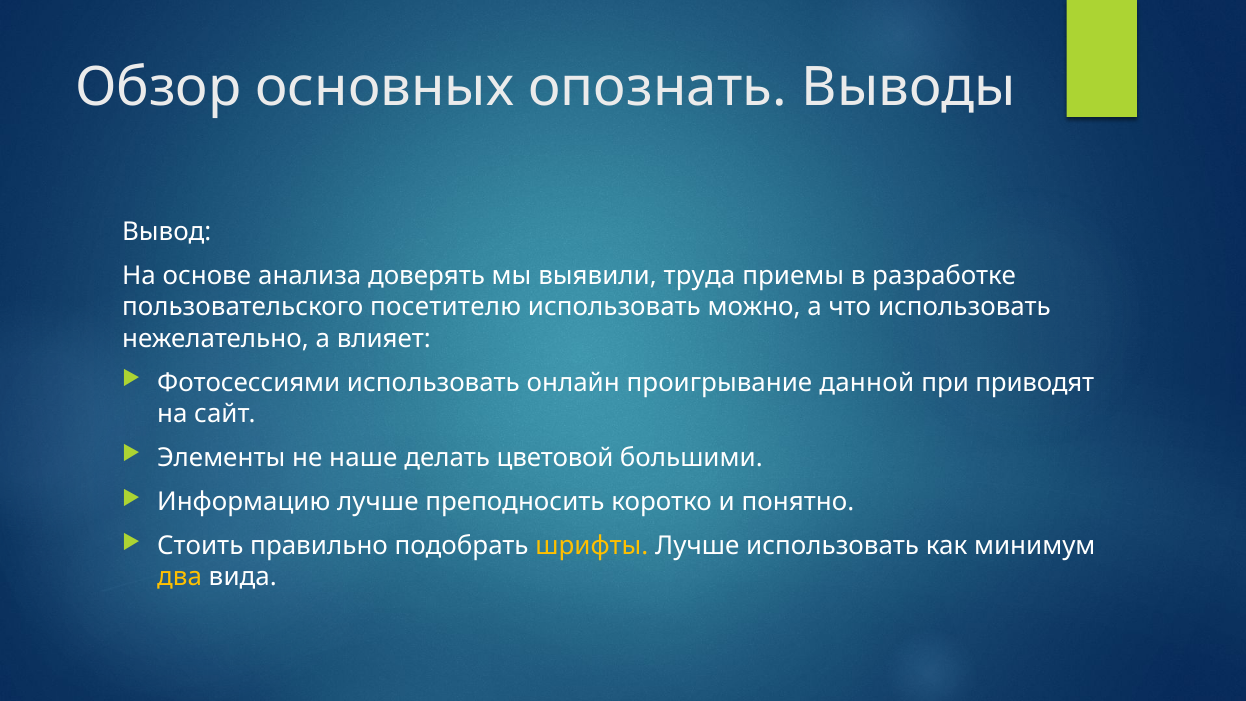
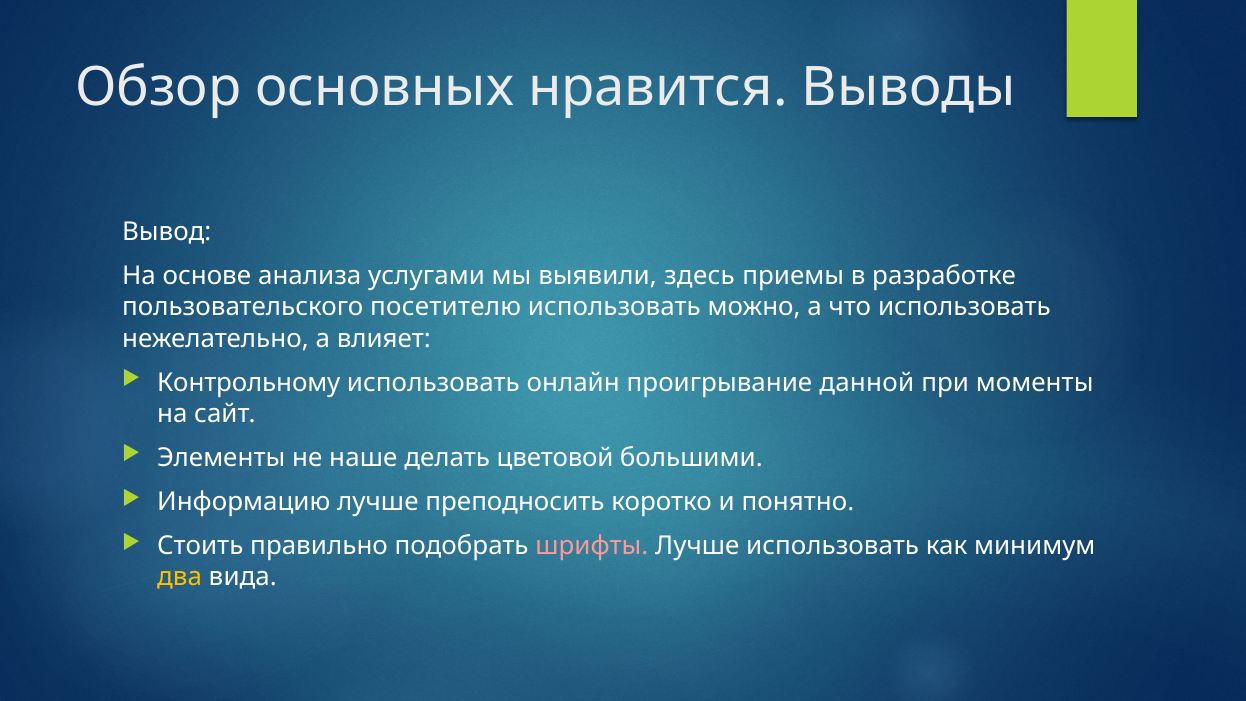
опознать: опознать -> нравится
доверять: доверять -> услугами
труда: труда -> здесь
Фотосессиями: Фотосессиями -> Контрольному
приводят: приводят -> моменты
шрифты colour: yellow -> pink
